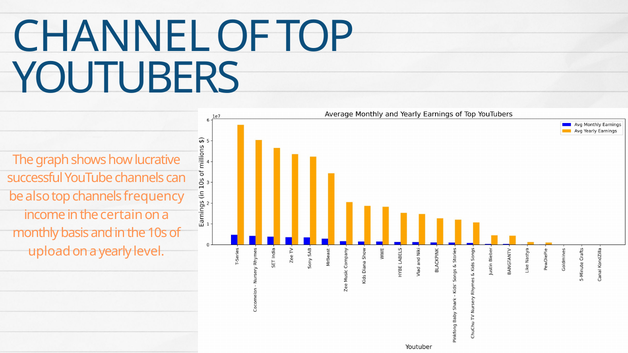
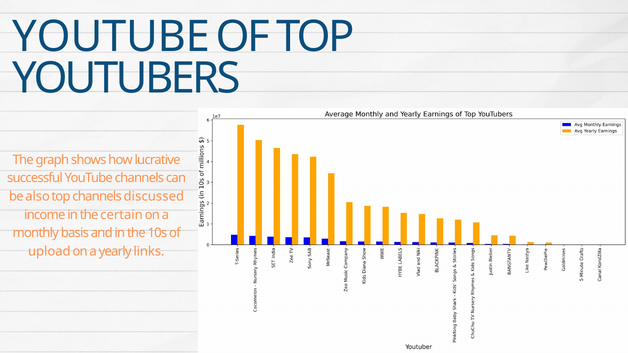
CHANNEL at (111, 37): CHANNEL -> YOUTUBE
frequency: frequency -> discussed
level: level -> links
